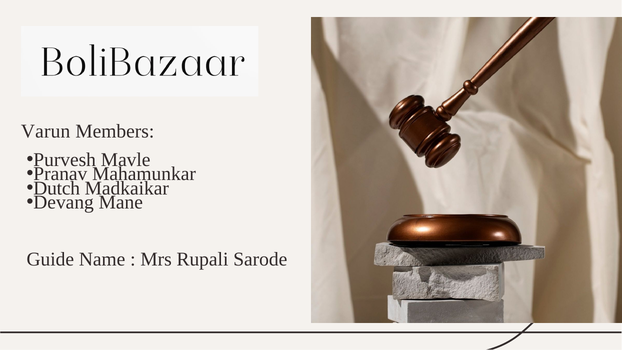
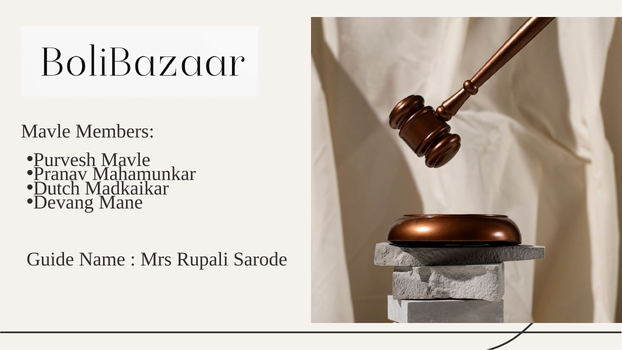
Varun at (46, 131): Varun -> Mavle
